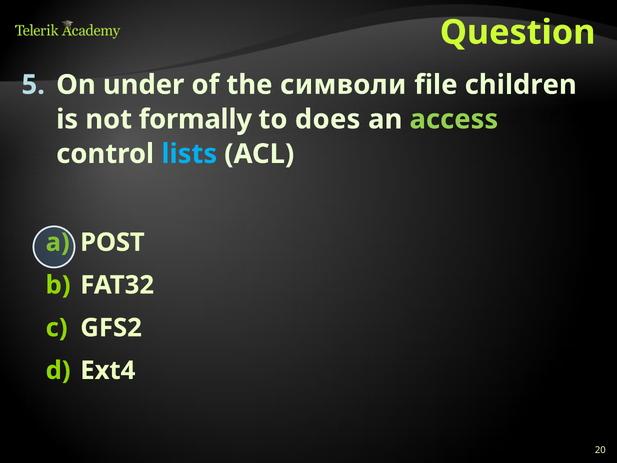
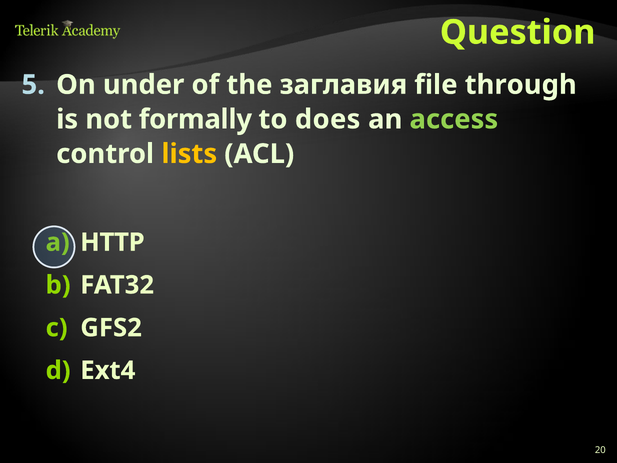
символи: символи -> заглавия
children: children -> through
lists colour: light blue -> yellow
POST: POST -> HTTP
